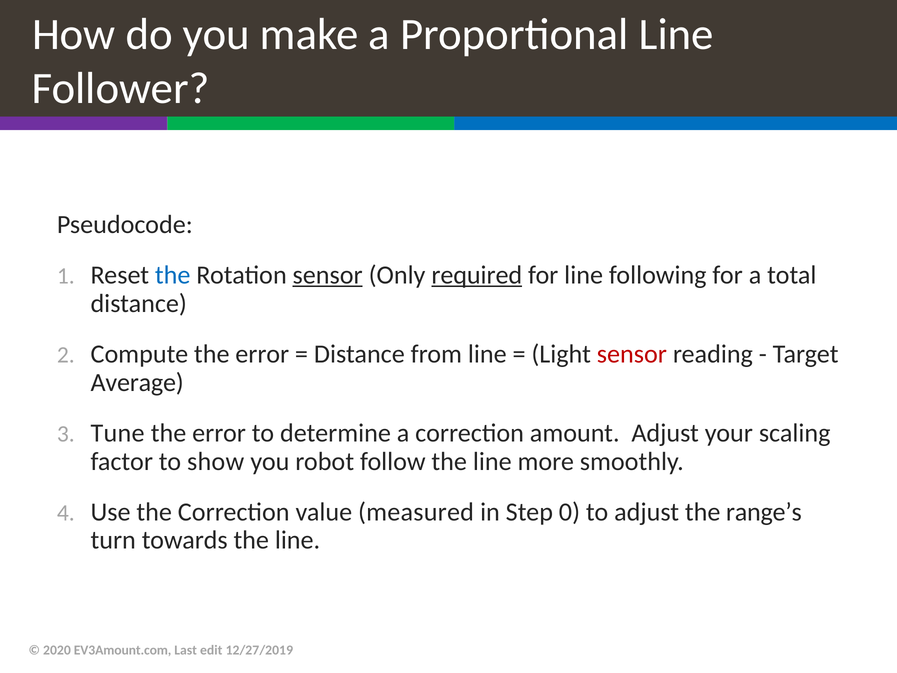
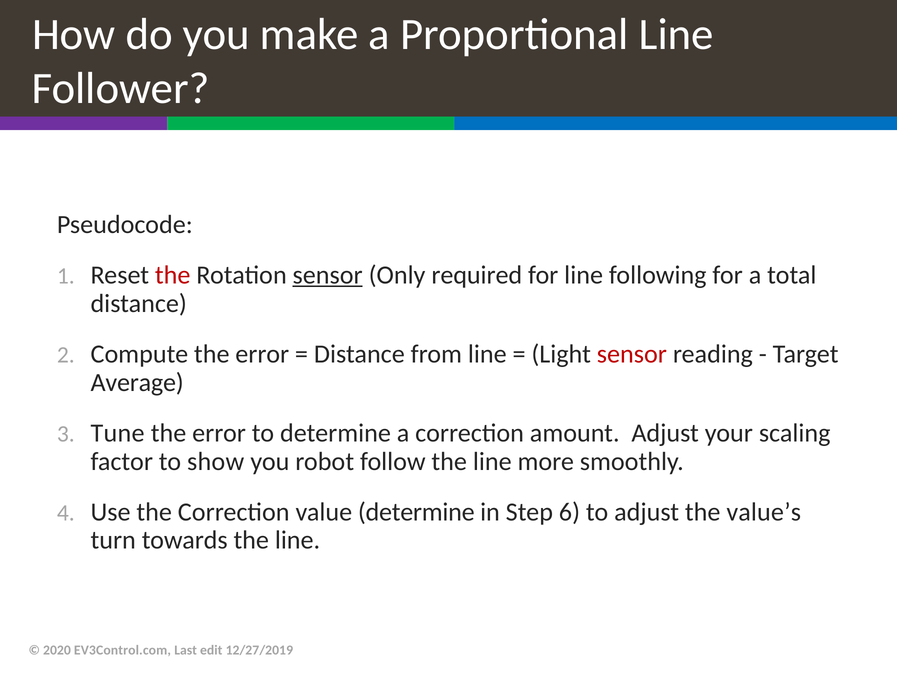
the at (173, 275) colour: blue -> red
required underline: present -> none
value measured: measured -> determine
0: 0 -> 6
range’s: range’s -> value’s
EV3Amount.com: EV3Amount.com -> EV3Control.com
